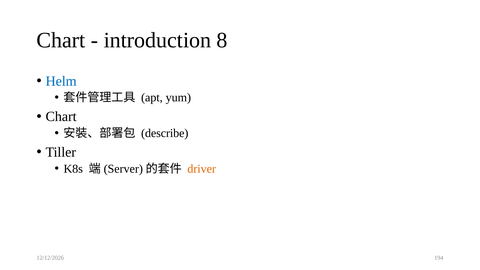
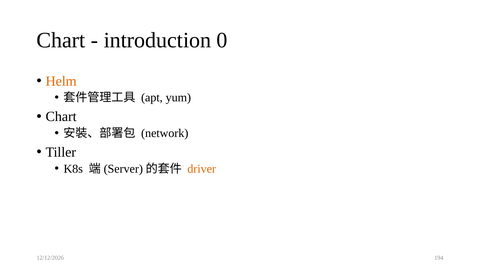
8: 8 -> 0
Helm colour: blue -> orange
describe: describe -> network
